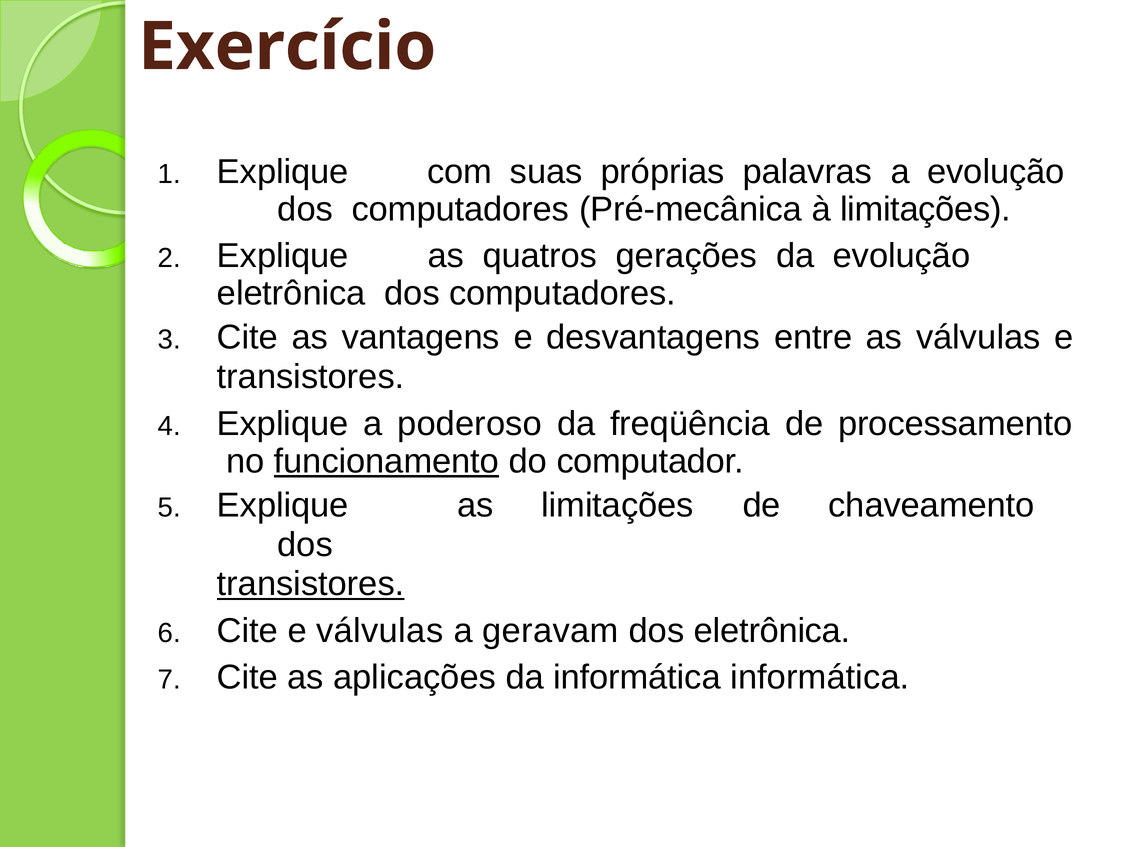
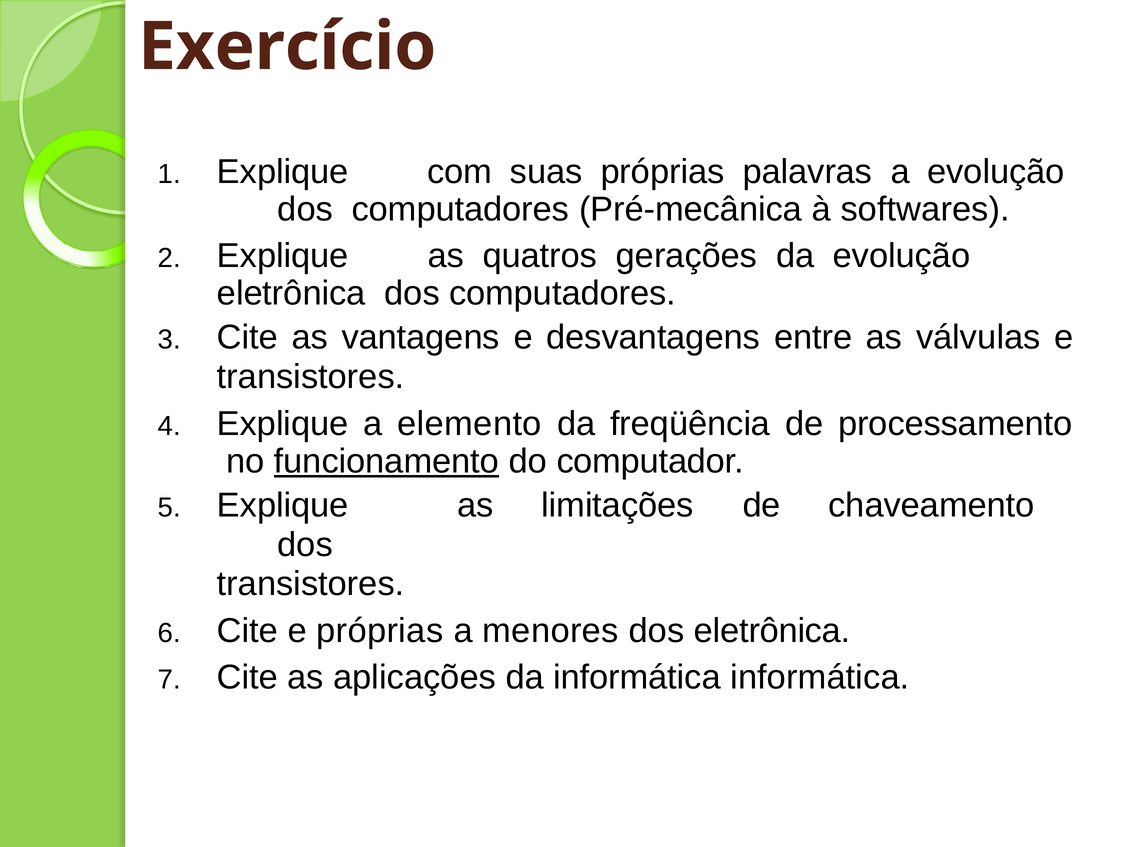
à limitações: limitações -> softwares
poderoso: poderoso -> elemento
transistores at (311, 584) underline: present -> none
e válvulas: válvulas -> próprias
geravam: geravam -> menores
